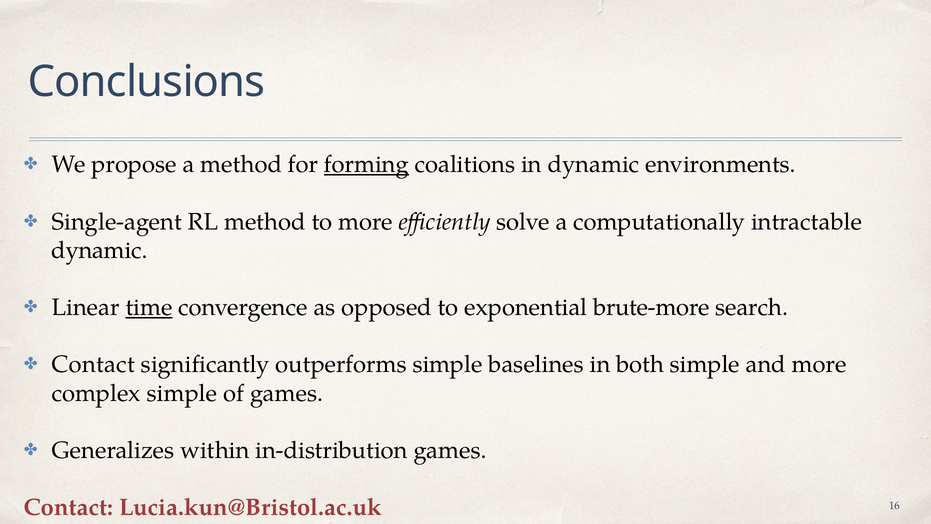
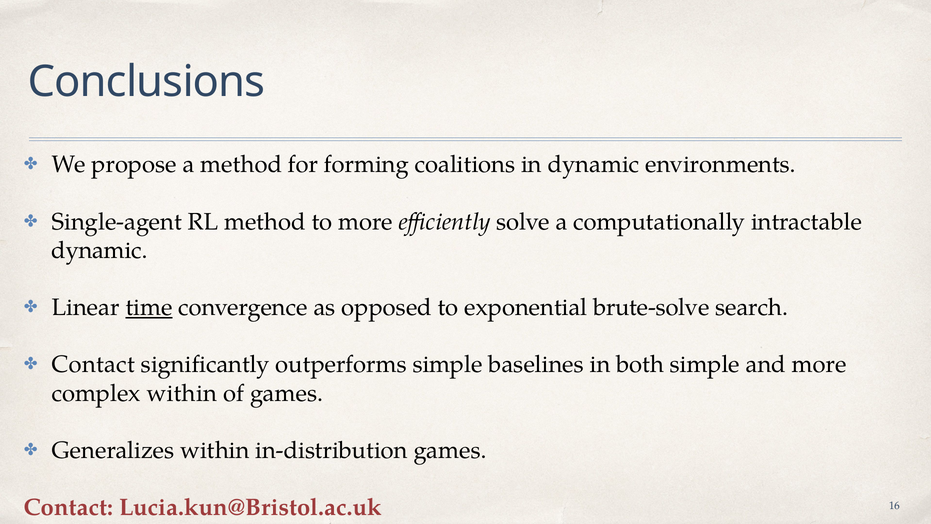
forming underline: present -> none
brute-more: brute-more -> brute-solve
complex simple: simple -> within
